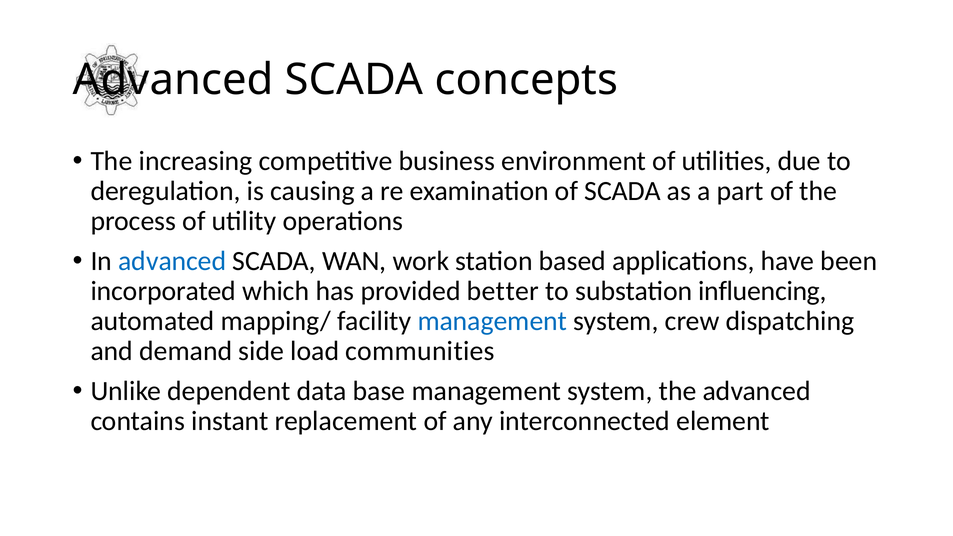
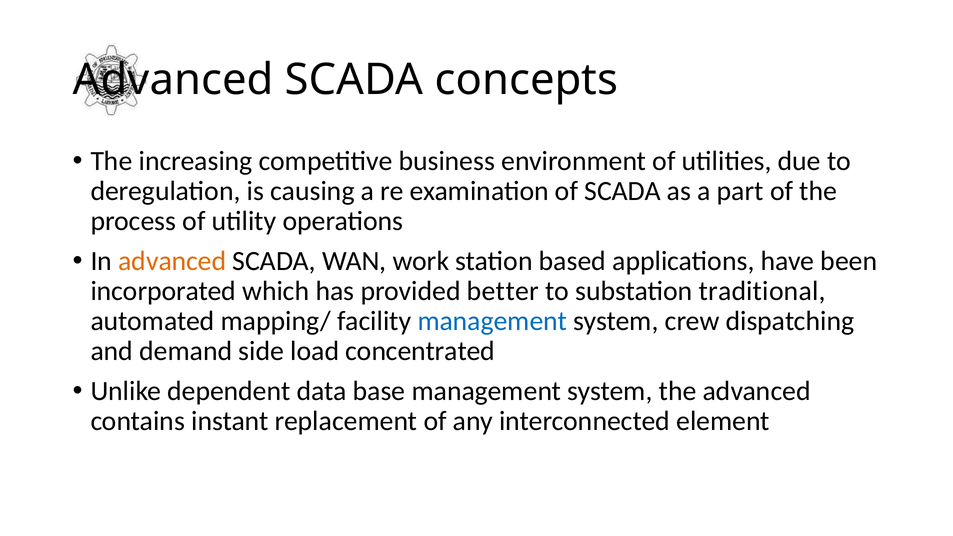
advanced at (172, 261) colour: blue -> orange
influencing: influencing -> traditional
communities: communities -> concentrated
